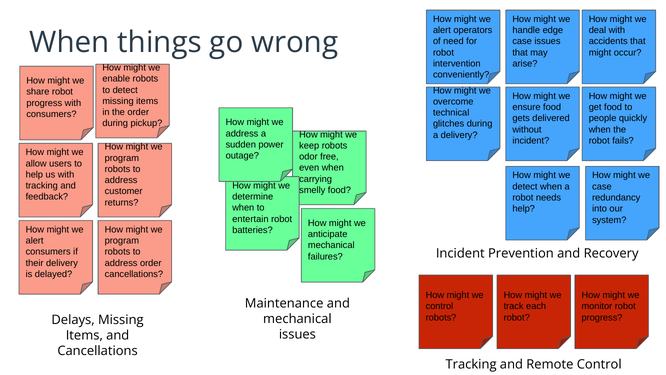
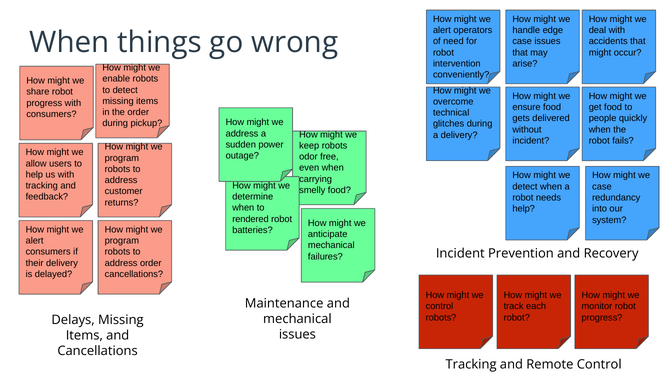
entertain: entertain -> rendered
